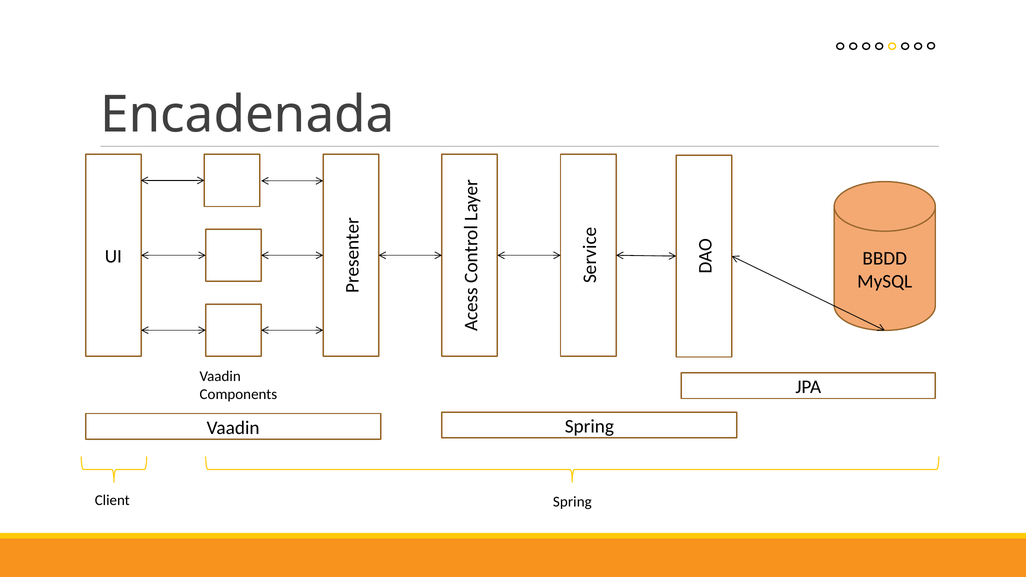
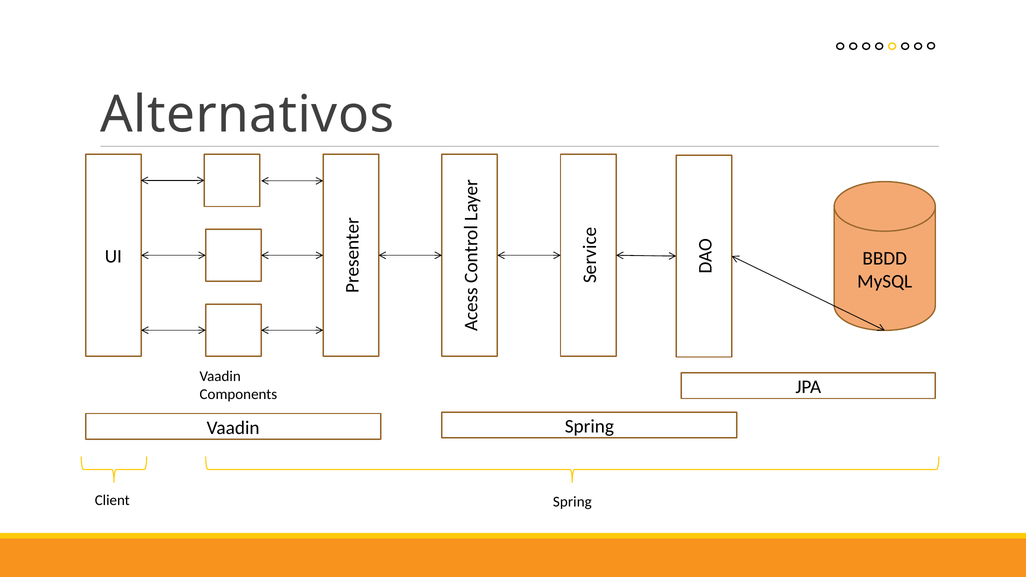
Encadenada: Encadenada -> Alternativos
